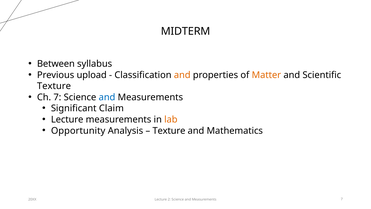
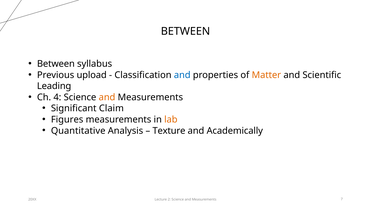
MIDTERM at (186, 31): MIDTERM -> BETWEEN
and at (182, 75) colour: orange -> blue
Texture at (54, 86): Texture -> Leading
Ch 7: 7 -> 4
and at (107, 97) colour: blue -> orange
Lecture at (67, 119): Lecture -> Figures
Opportunity: Opportunity -> Quantitative
Mathematics: Mathematics -> Academically
